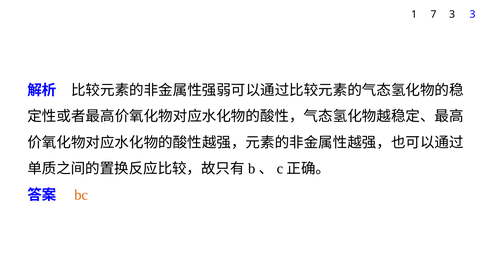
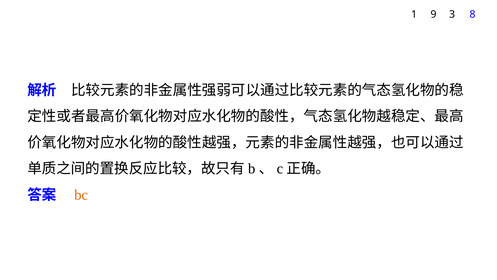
7: 7 -> 9
3 3: 3 -> 8
